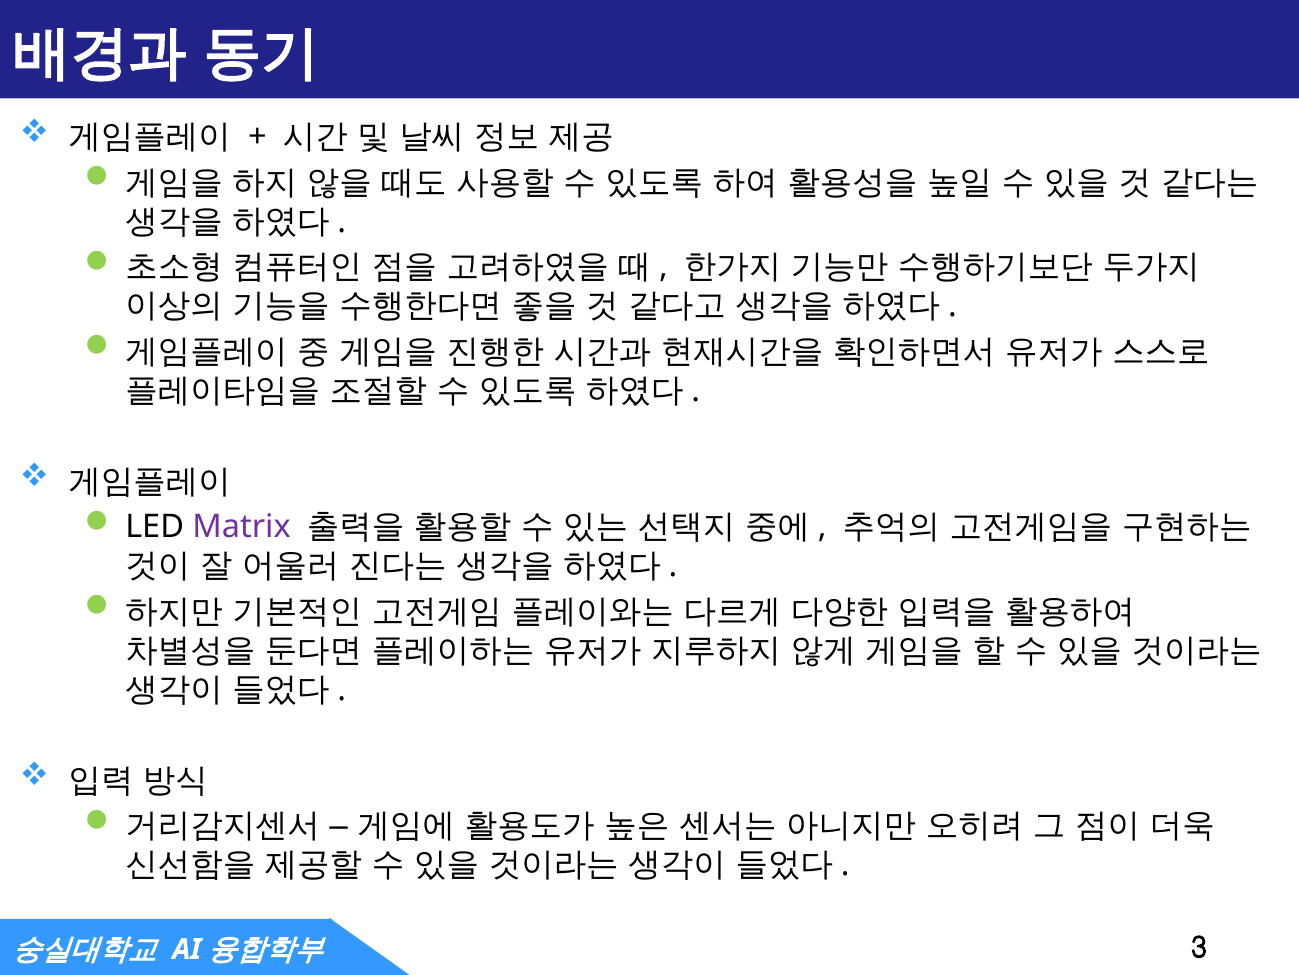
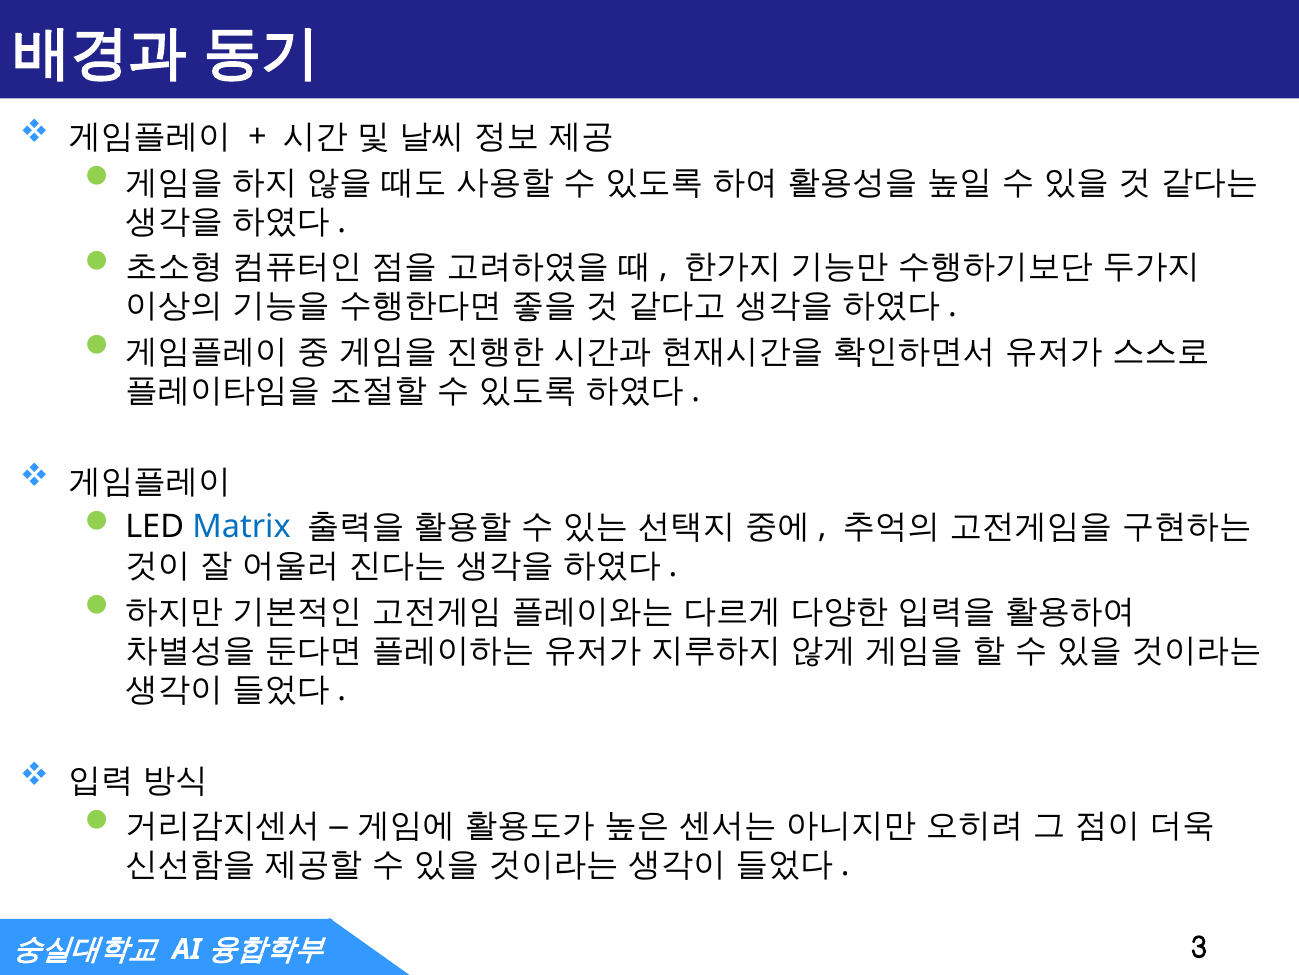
Matrix colour: purple -> blue
